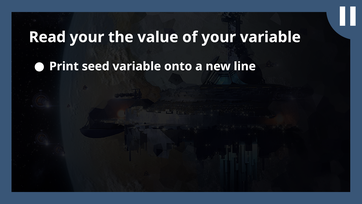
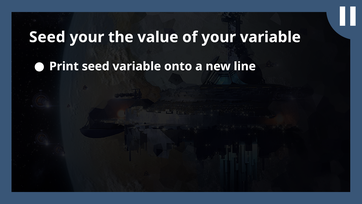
Read at (47, 37): Read -> Seed
